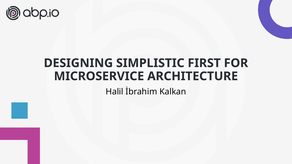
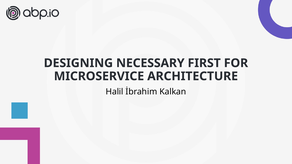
SIMPLISTIC: SIMPLISTIC -> NECESSARY
